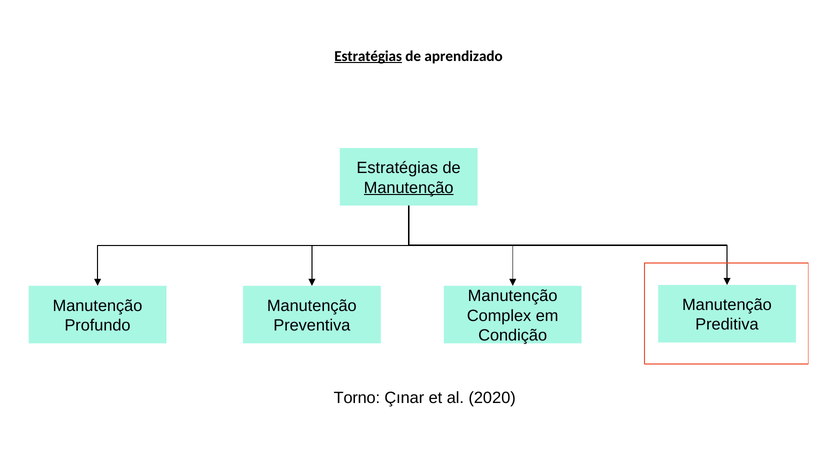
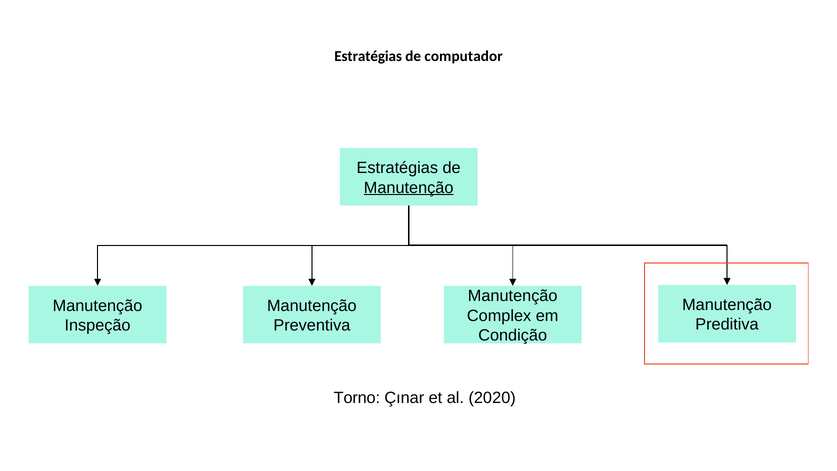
Estratégias at (368, 56) underline: present -> none
aprendizado: aprendizado -> computador
Profundo: Profundo -> Inspeção
